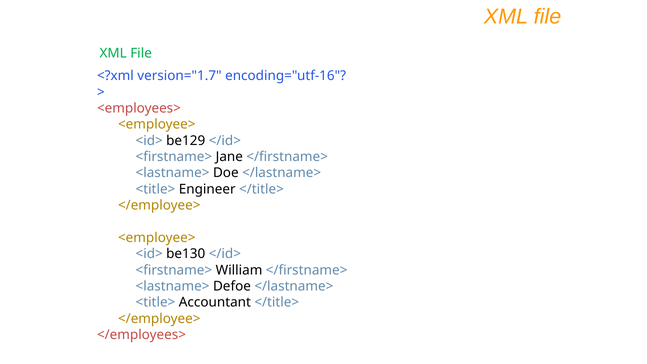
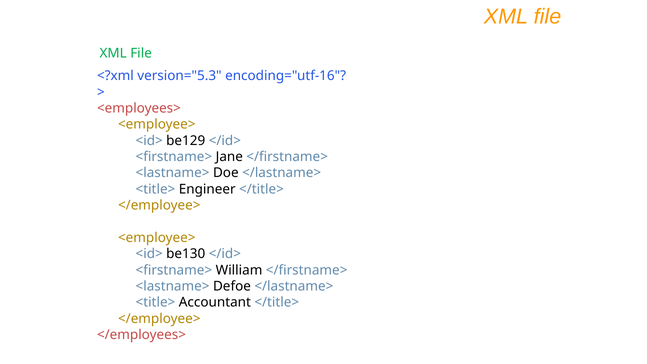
version="1.7: version="1.7 -> version="5.3
